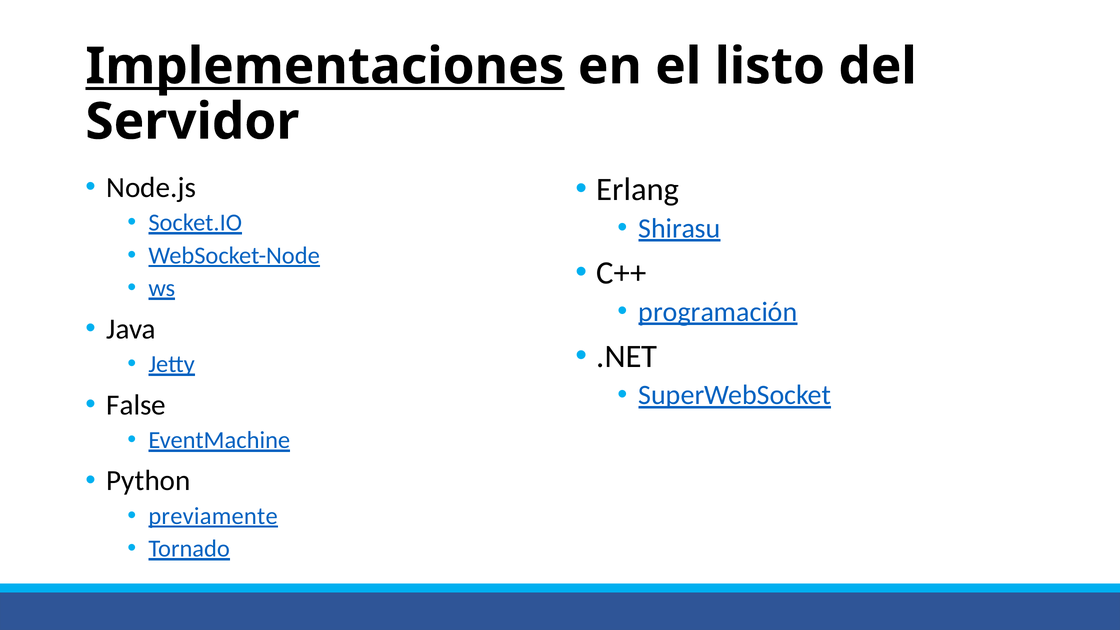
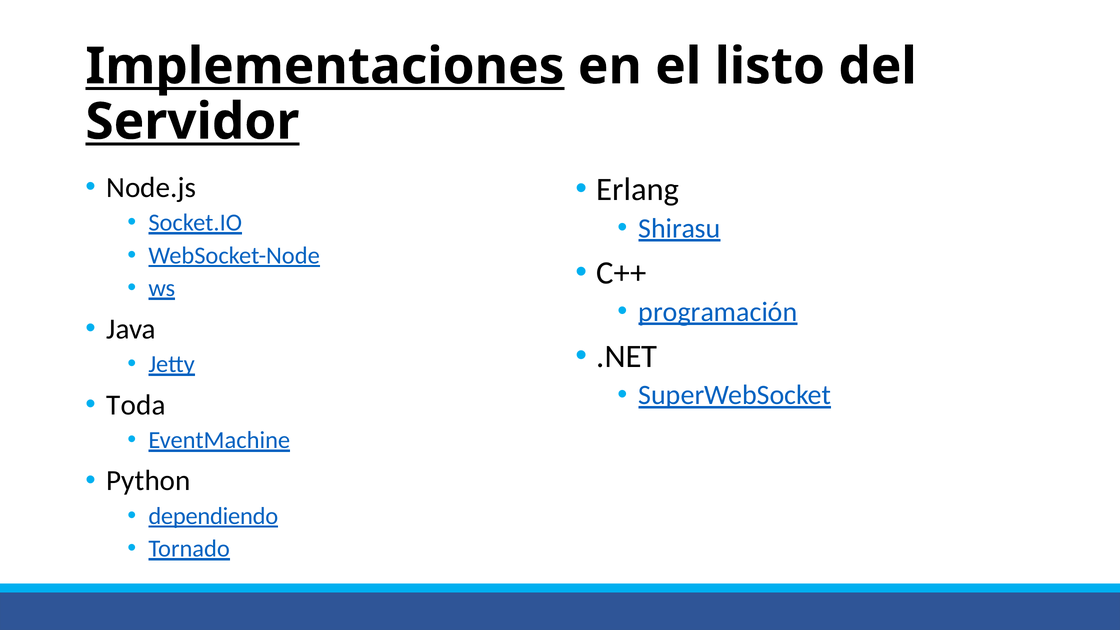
Servidor underline: none -> present
False: False -> Toda
previamente: previamente -> dependiendo
